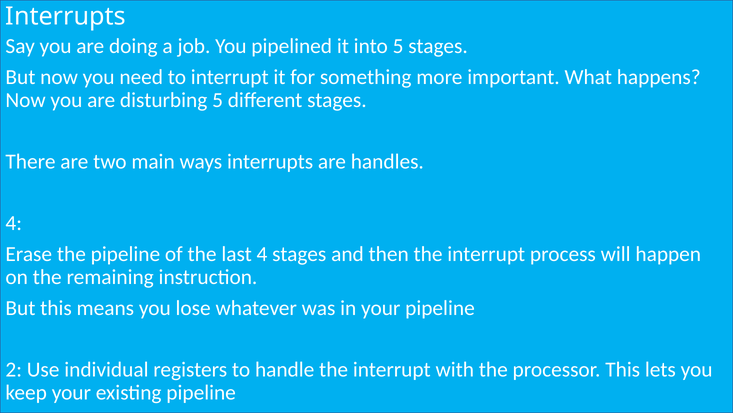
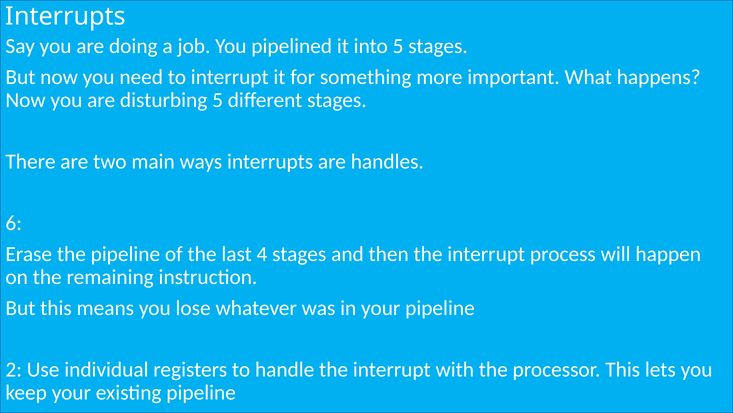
4 at (14, 223): 4 -> 6
